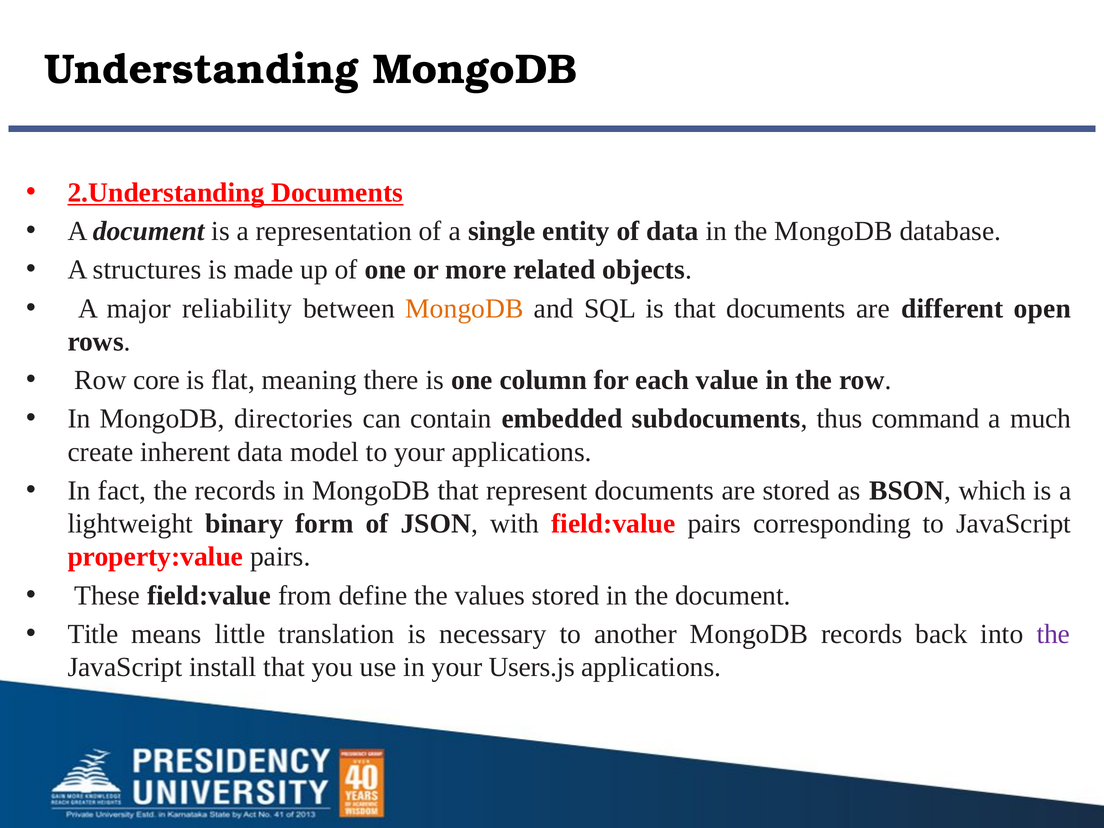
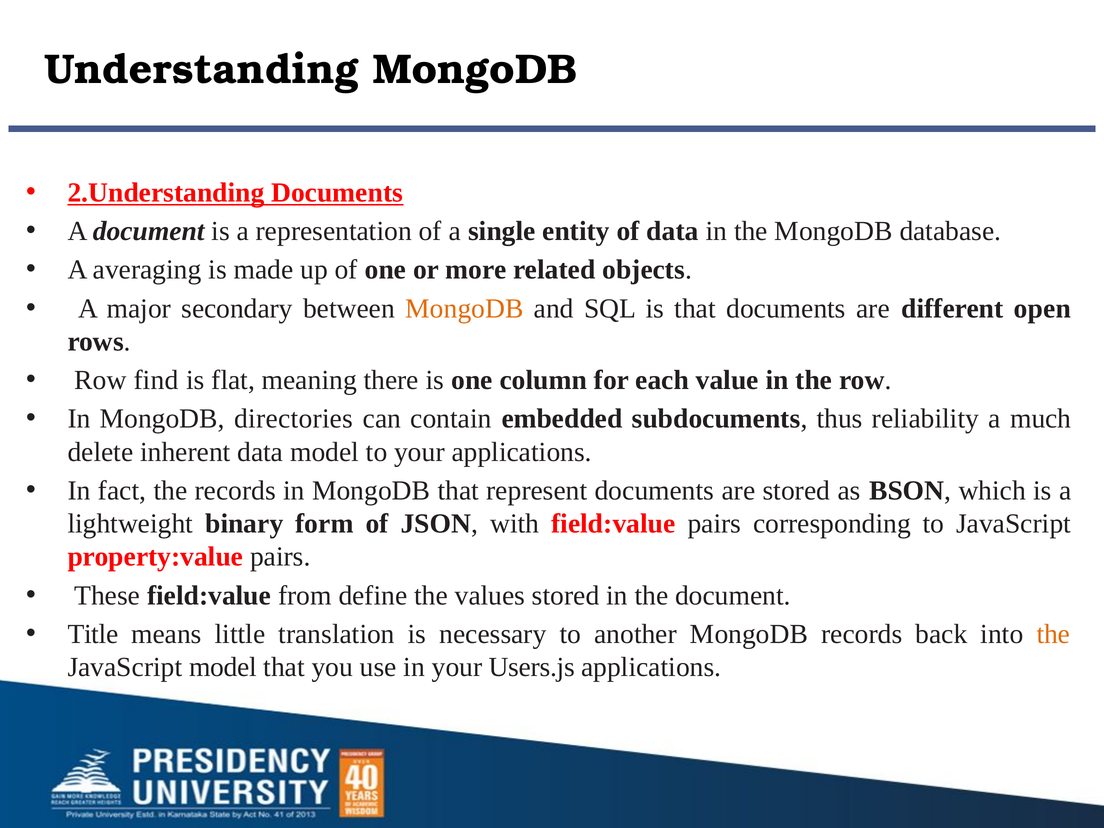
structures: structures -> averaging
reliability: reliability -> secondary
core: core -> find
command: command -> reliability
create: create -> delete
the at (1053, 634) colour: purple -> orange
JavaScript install: install -> model
